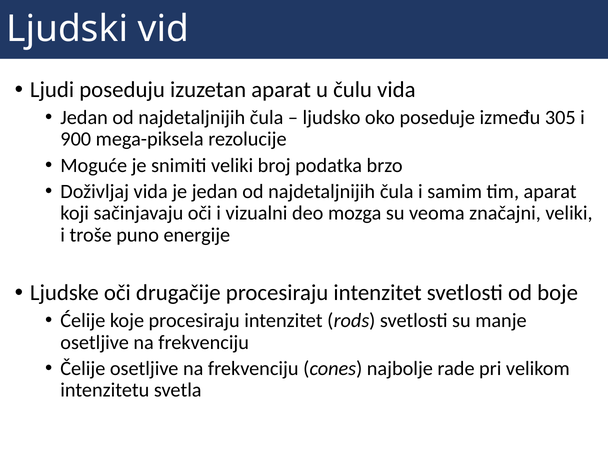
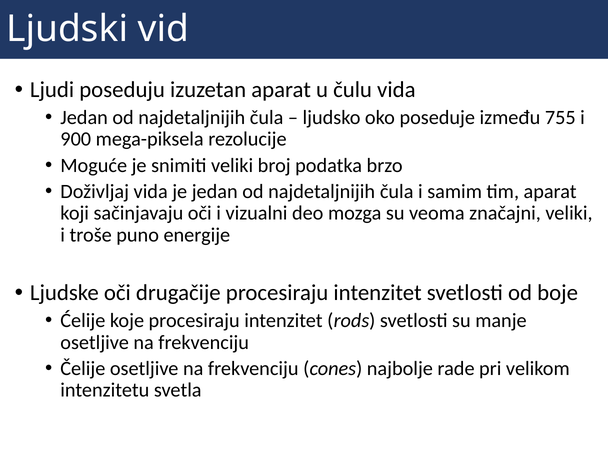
305: 305 -> 755
